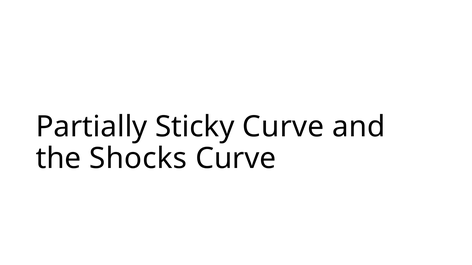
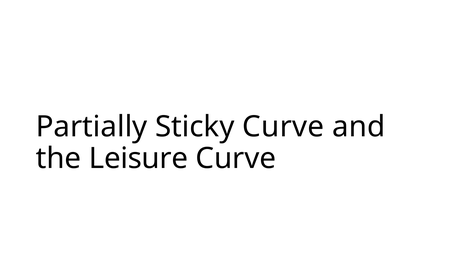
Shocks: Shocks -> Leisure
